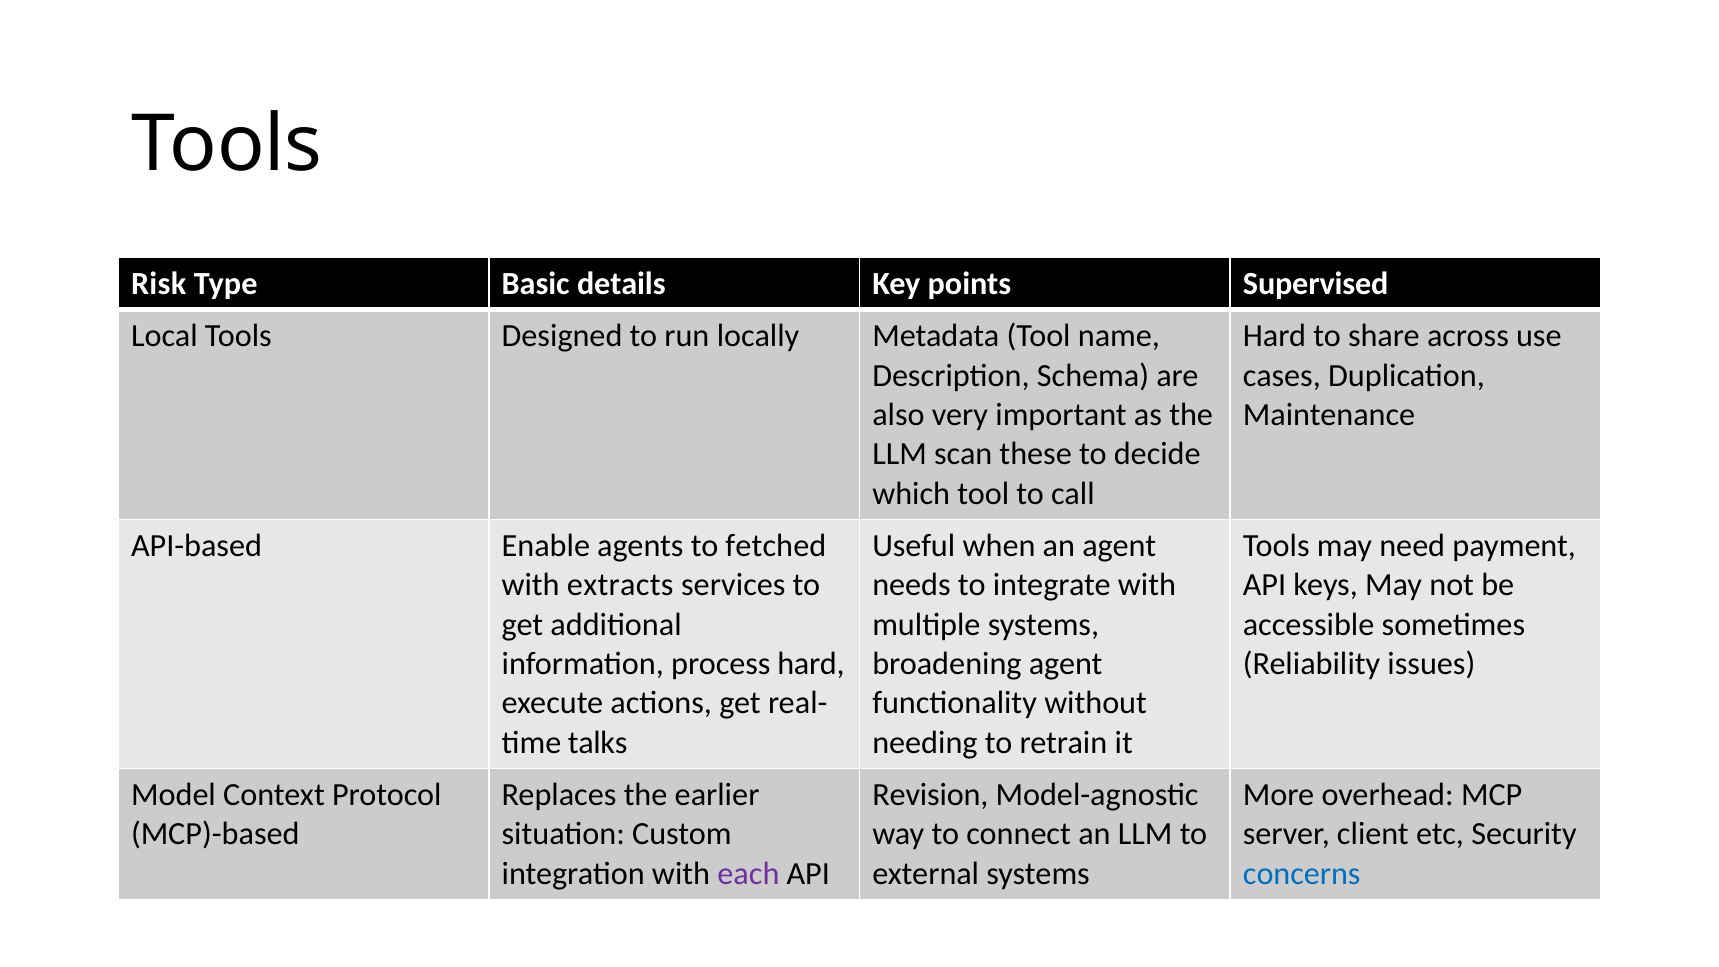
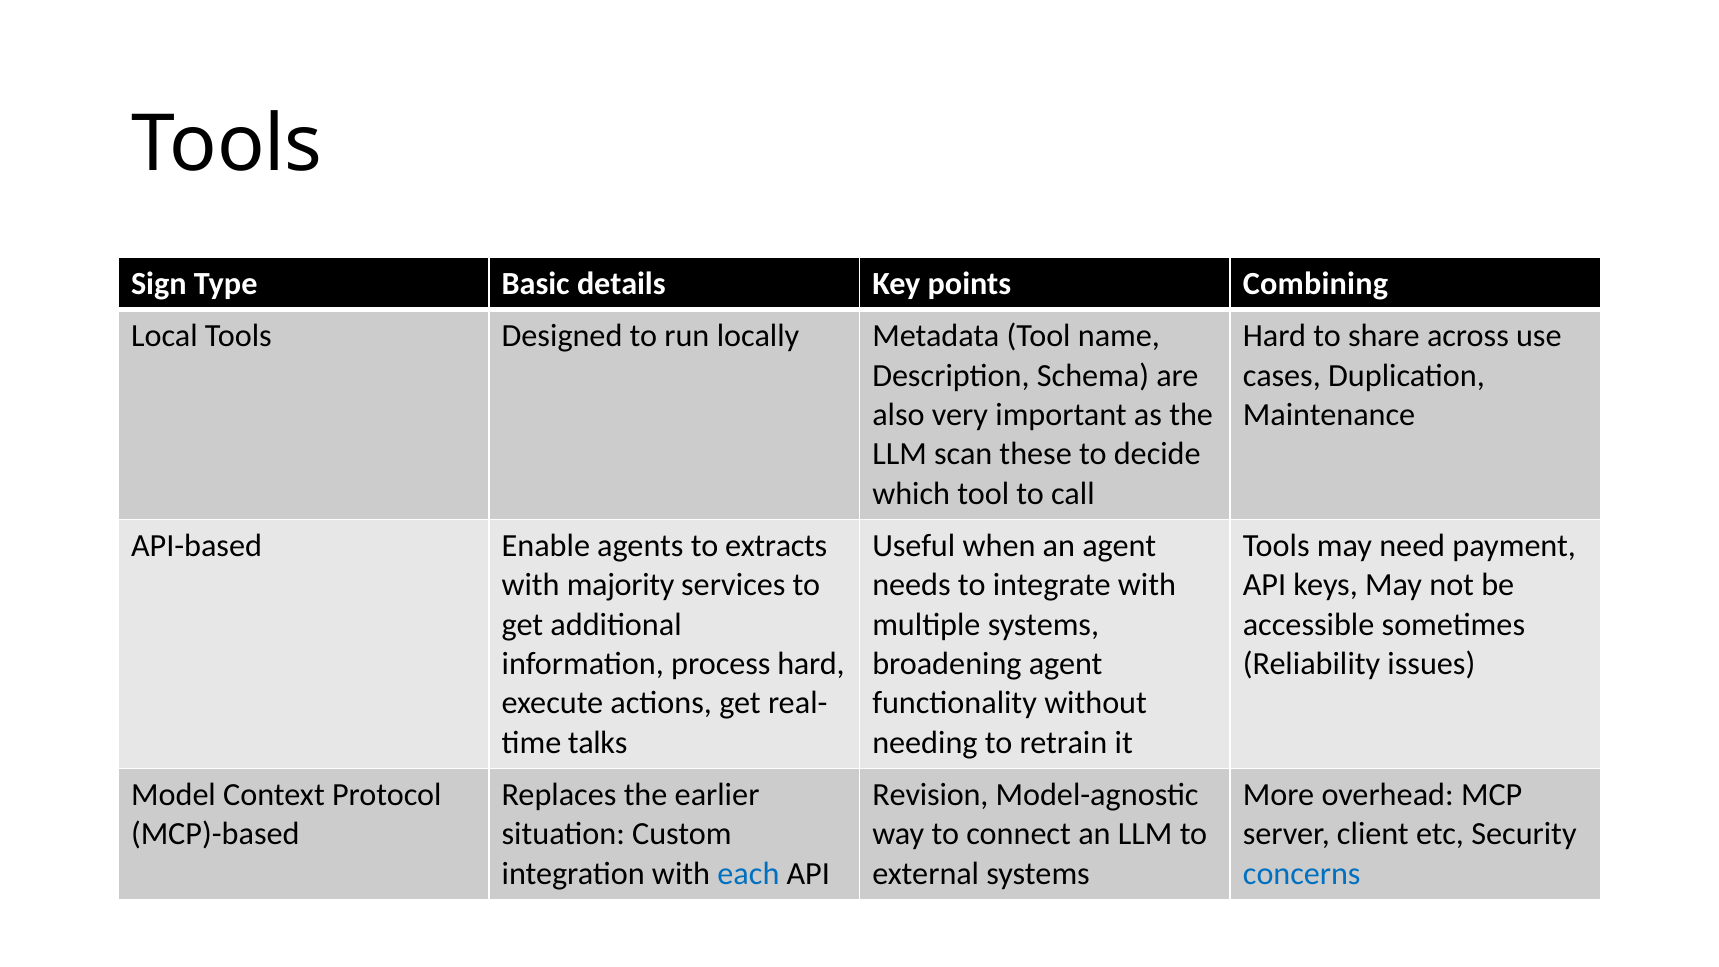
Risk: Risk -> Sign
Supervised: Supervised -> Combining
fetched: fetched -> extracts
extracts: extracts -> majority
each colour: purple -> blue
